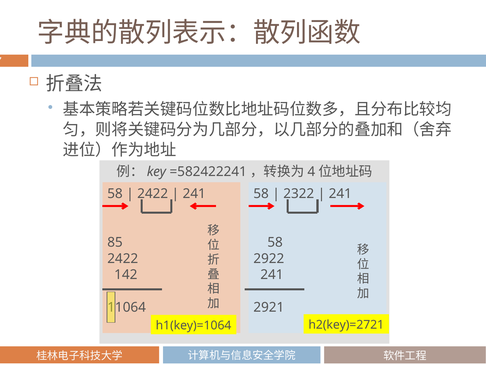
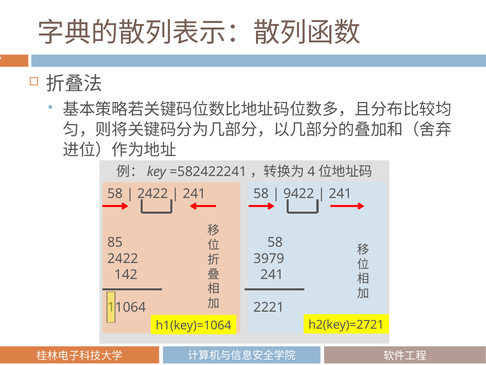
2322: 2322 -> 9422
2922: 2922 -> 3979
2921: 2921 -> 2221
